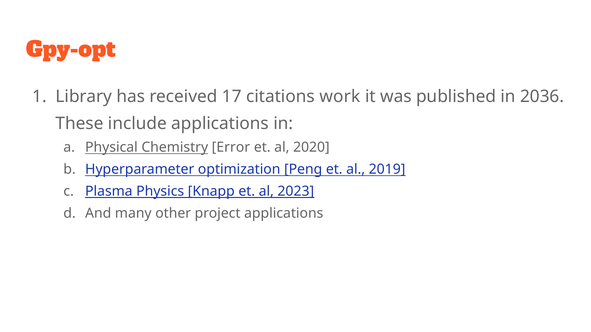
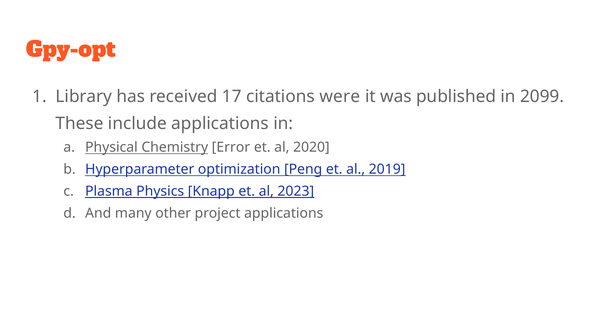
work: work -> were
2036: 2036 -> 2099
